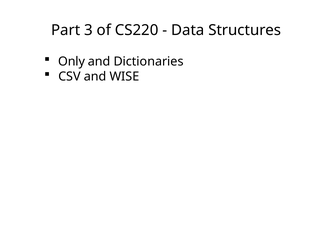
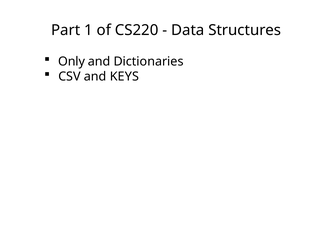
3: 3 -> 1
WISE: WISE -> KEYS
